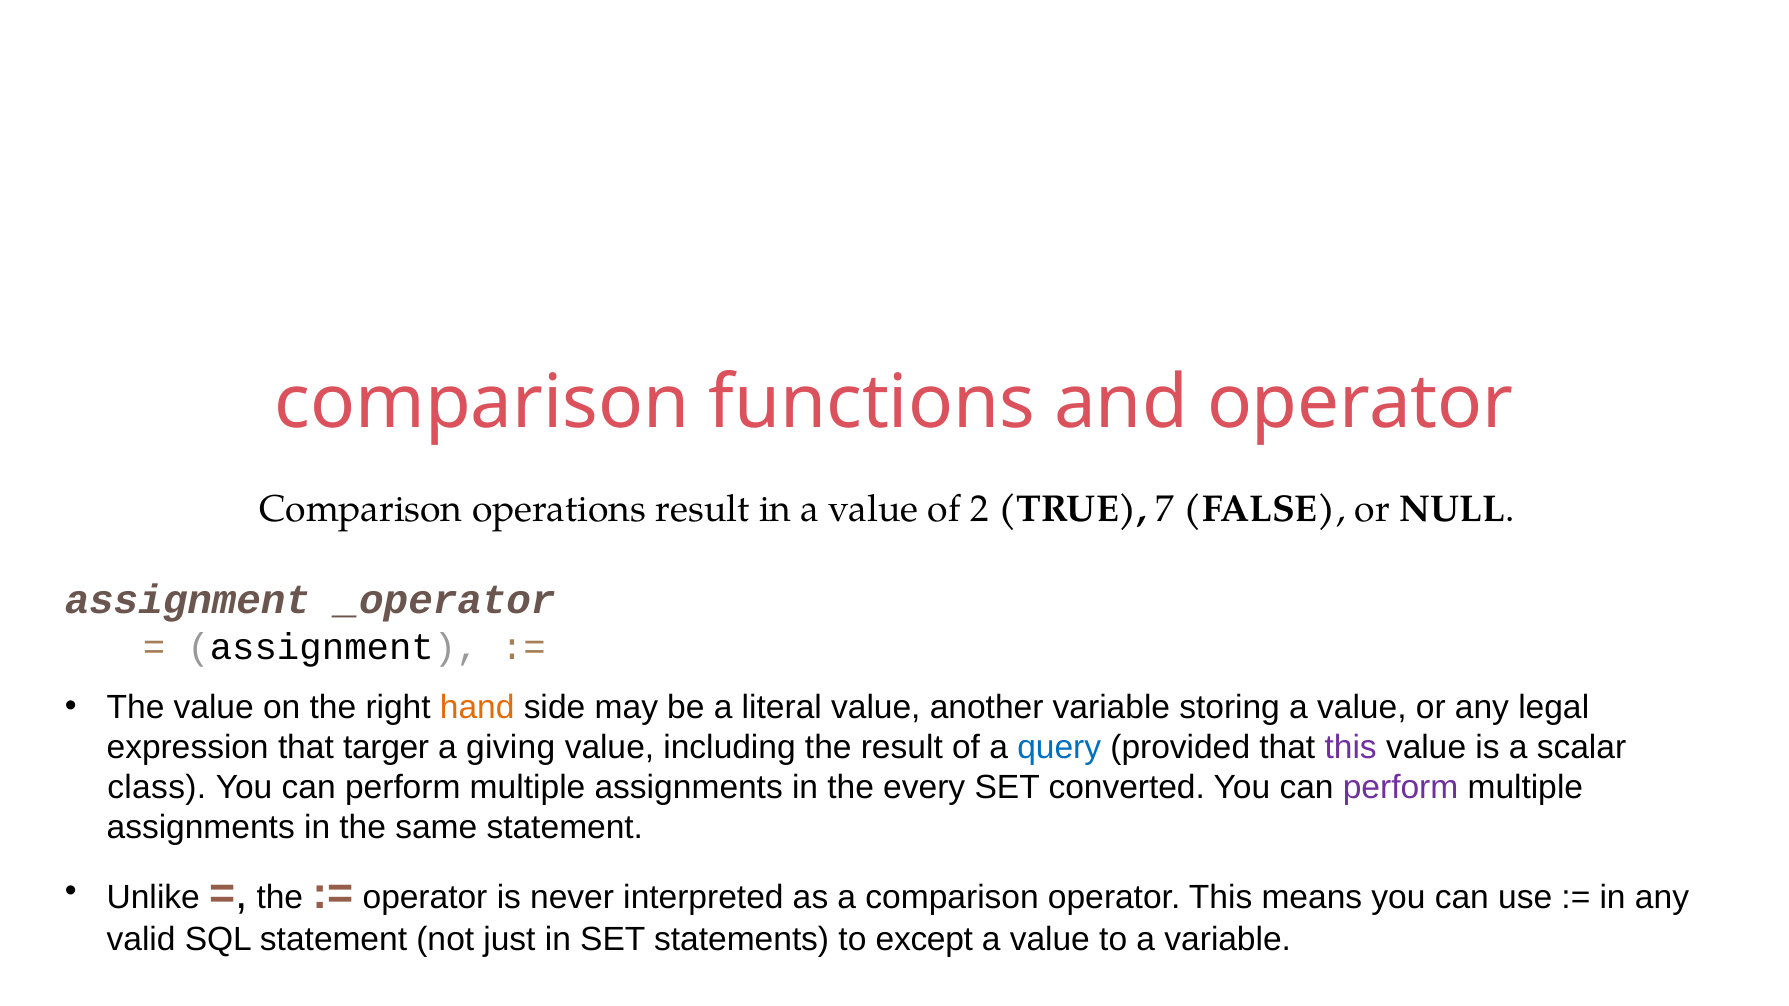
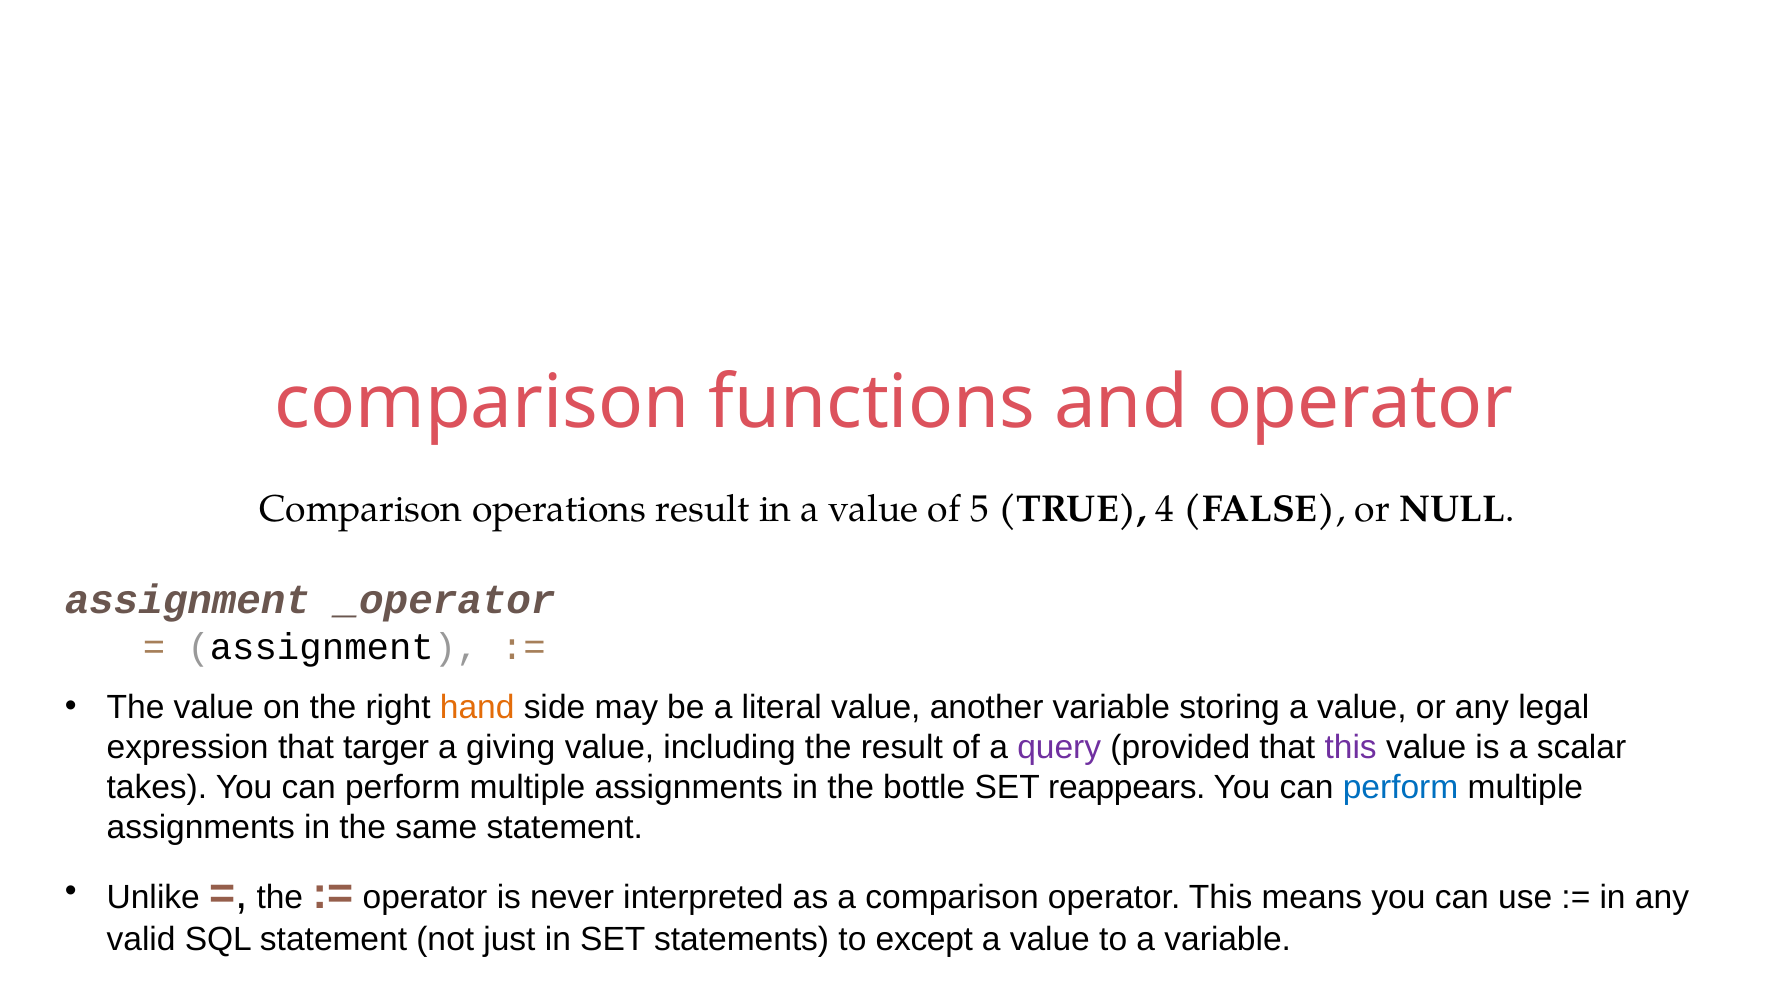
2: 2 -> 5
7: 7 -> 4
query colour: blue -> purple
class: class -> takes
every: every -> bottle
converted: converted -> reappears
perform at (1401, 788) colour: purple -> blue
